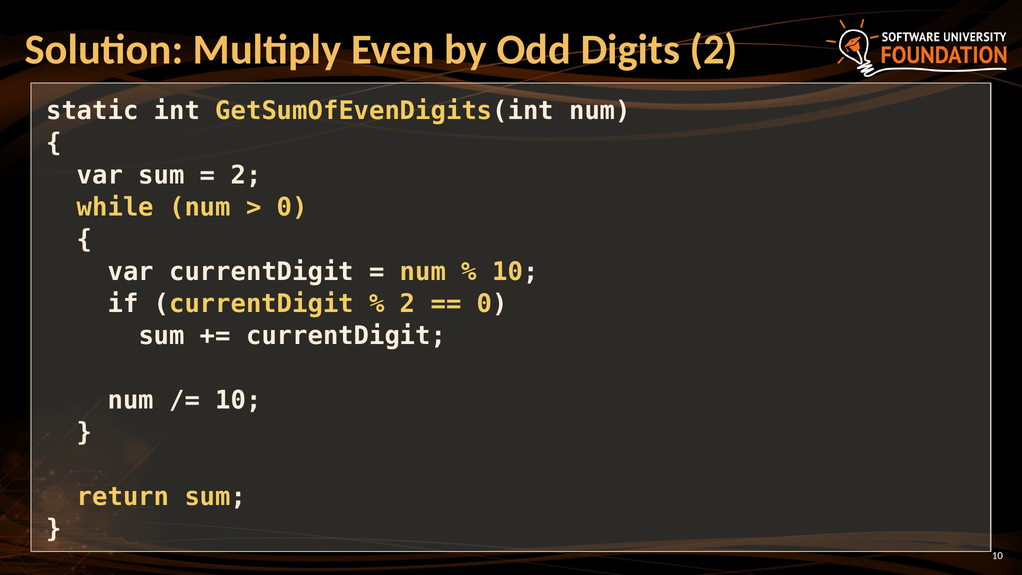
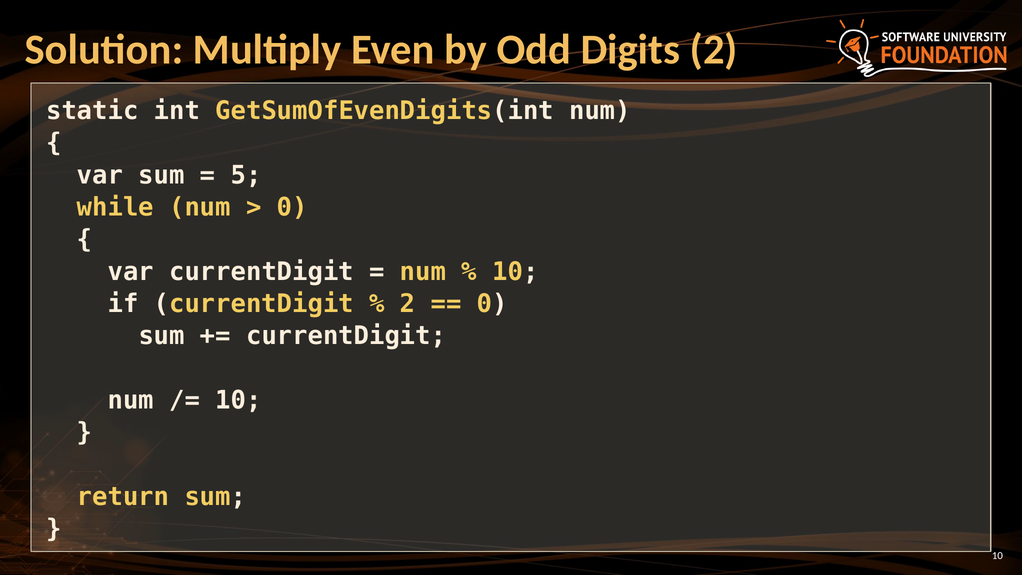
2 at (246, 175): 2 -> 5
